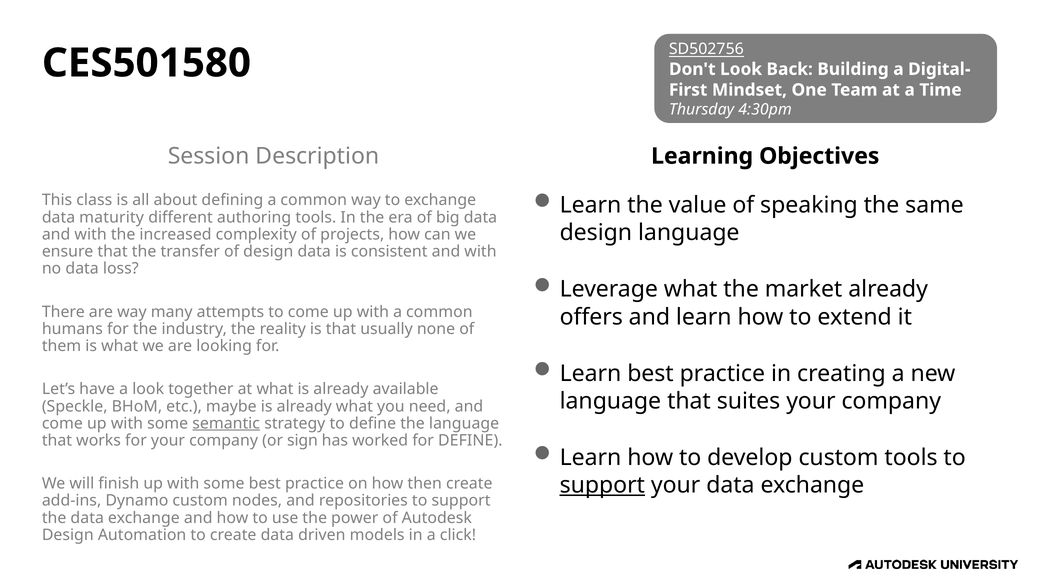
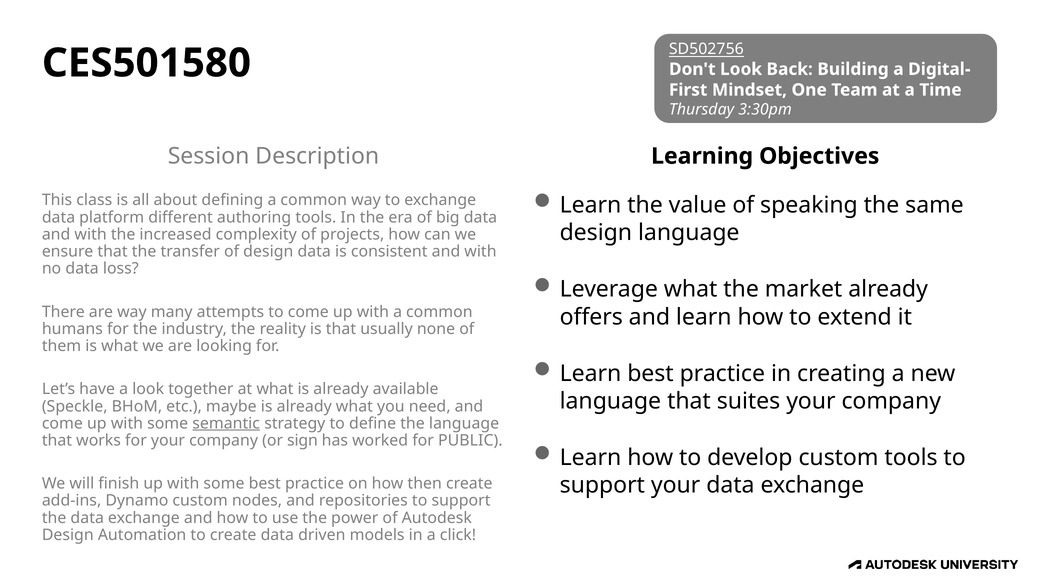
4:30pm: 4:30pm -> 3:30pm
maturity: maturity -> platform
for DEFINE: DEFINE -> PUBLIC
support at (602, 486) underline: present -> none
